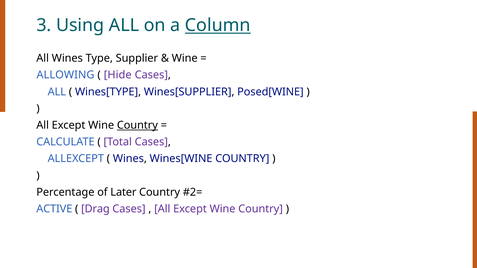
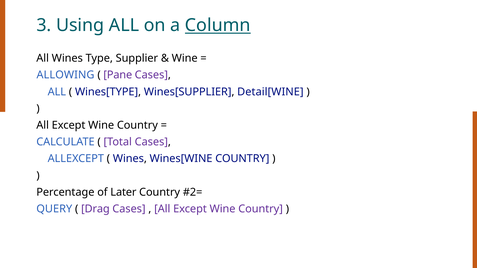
Hide: Hide -> Pane
Posed[WINE: Posed[WINE -> Detail[WINE
Country at (137, 125) underline: present -> none
ACTIVE: ACTIVE -> QUERY
